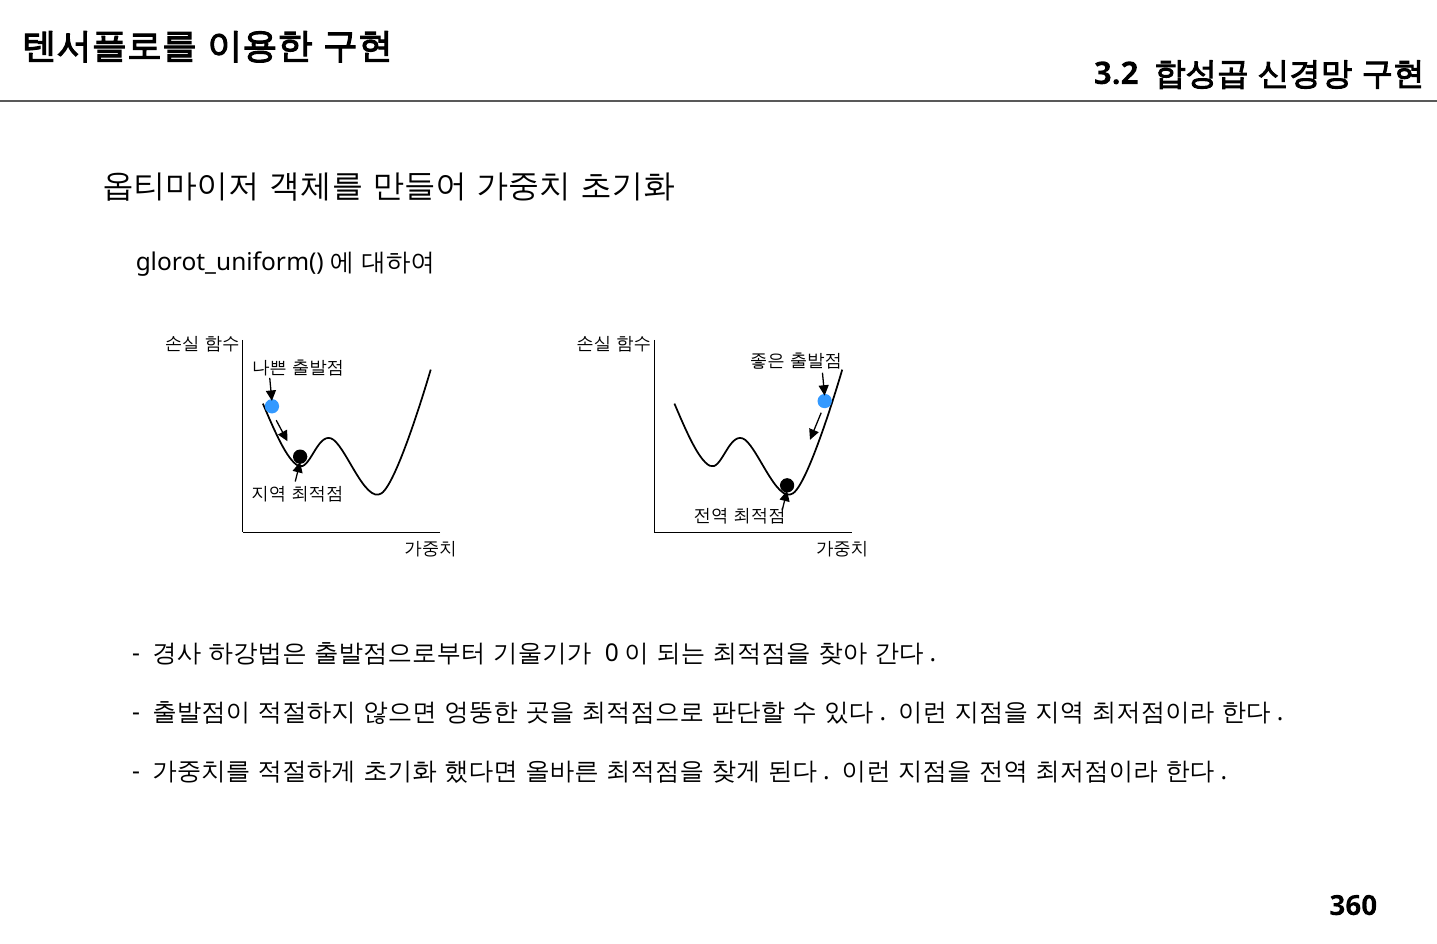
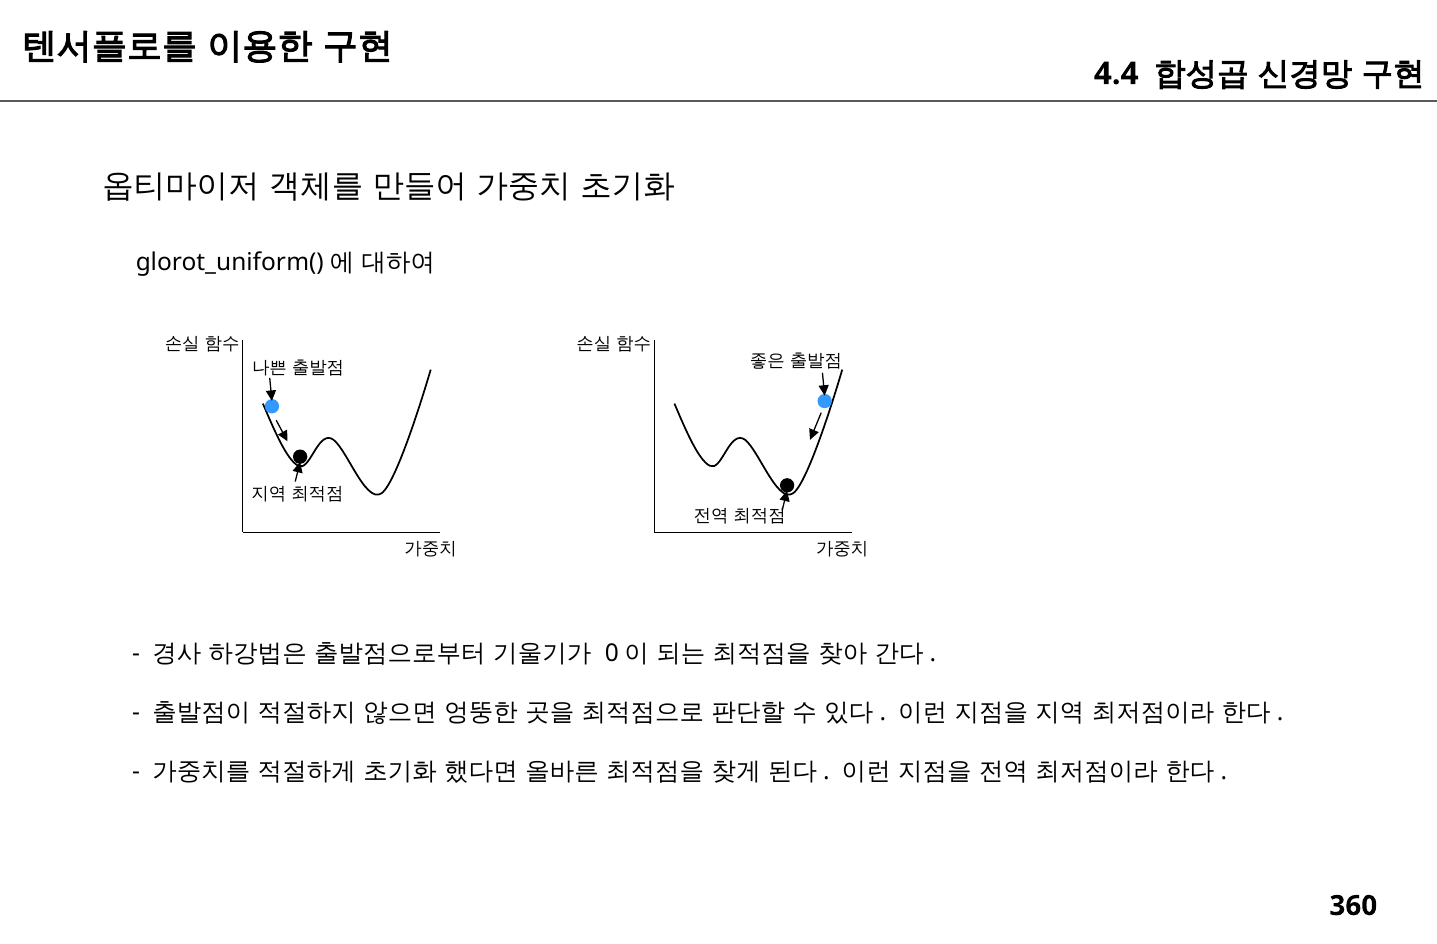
3.2: 3.2 -> 4.4
